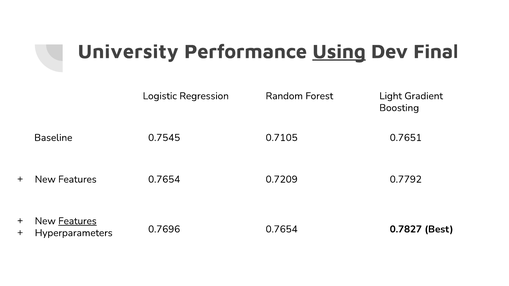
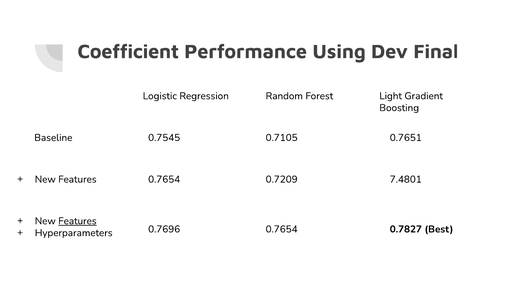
University: University -> Coefficient
Using underline: present -> none
0.7792: 0.7792 -> 7.4801
